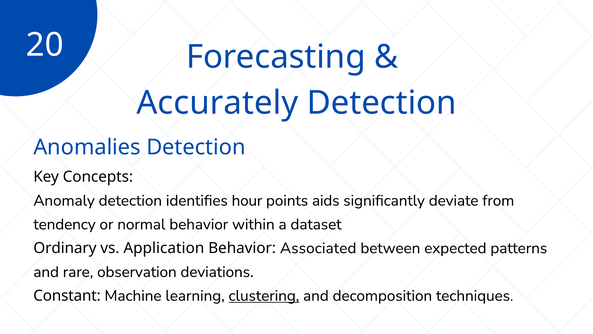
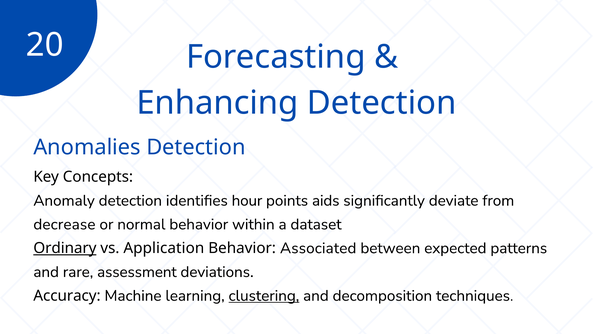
Accurately: Accurately -> Enhancing
tendency: tendency -> decrease
Ordinary underline: none -> present
observation: observation -> assessment
Constant: Constant -> Accuracy
